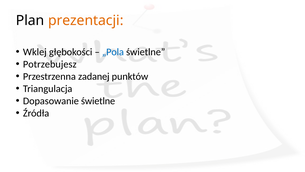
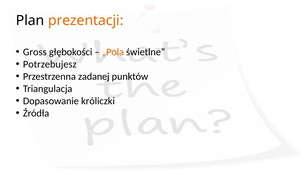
Wklej: Wklej -> Gross
„Pola colour: blue -> orange
Dopasowanie świetlne: świetlne -> króliczki
